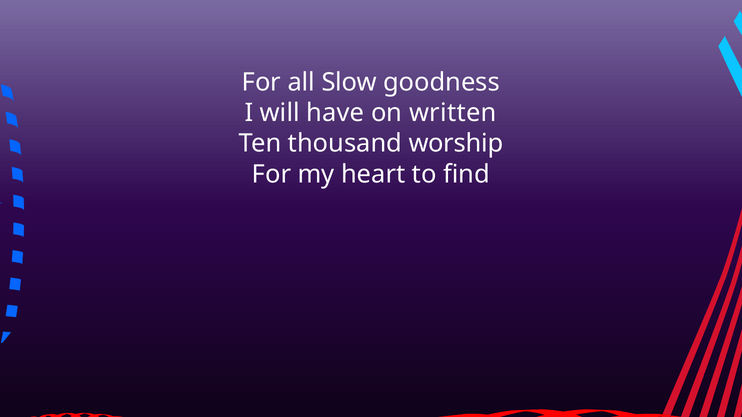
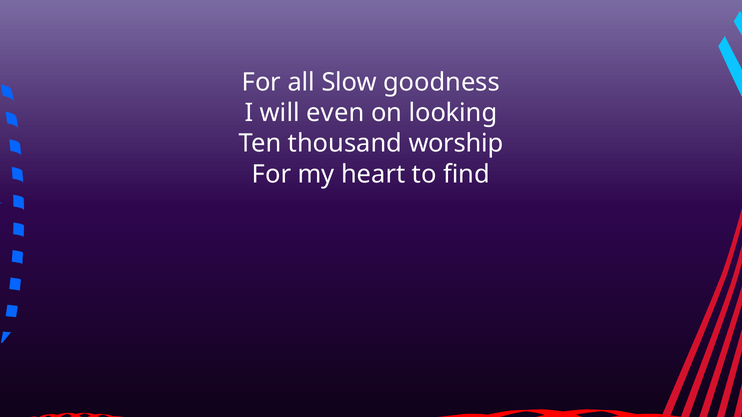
have: have -> even
written: written -> looking
